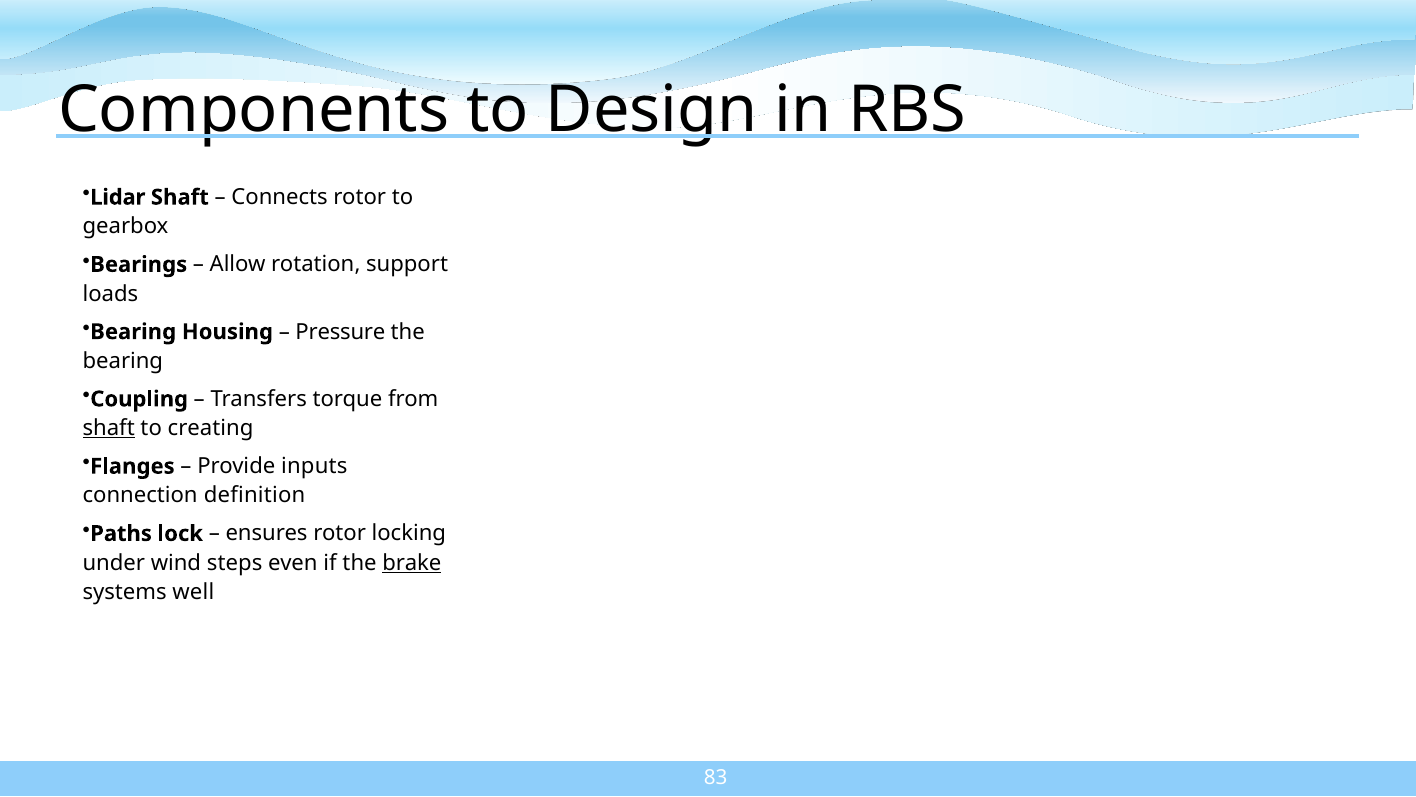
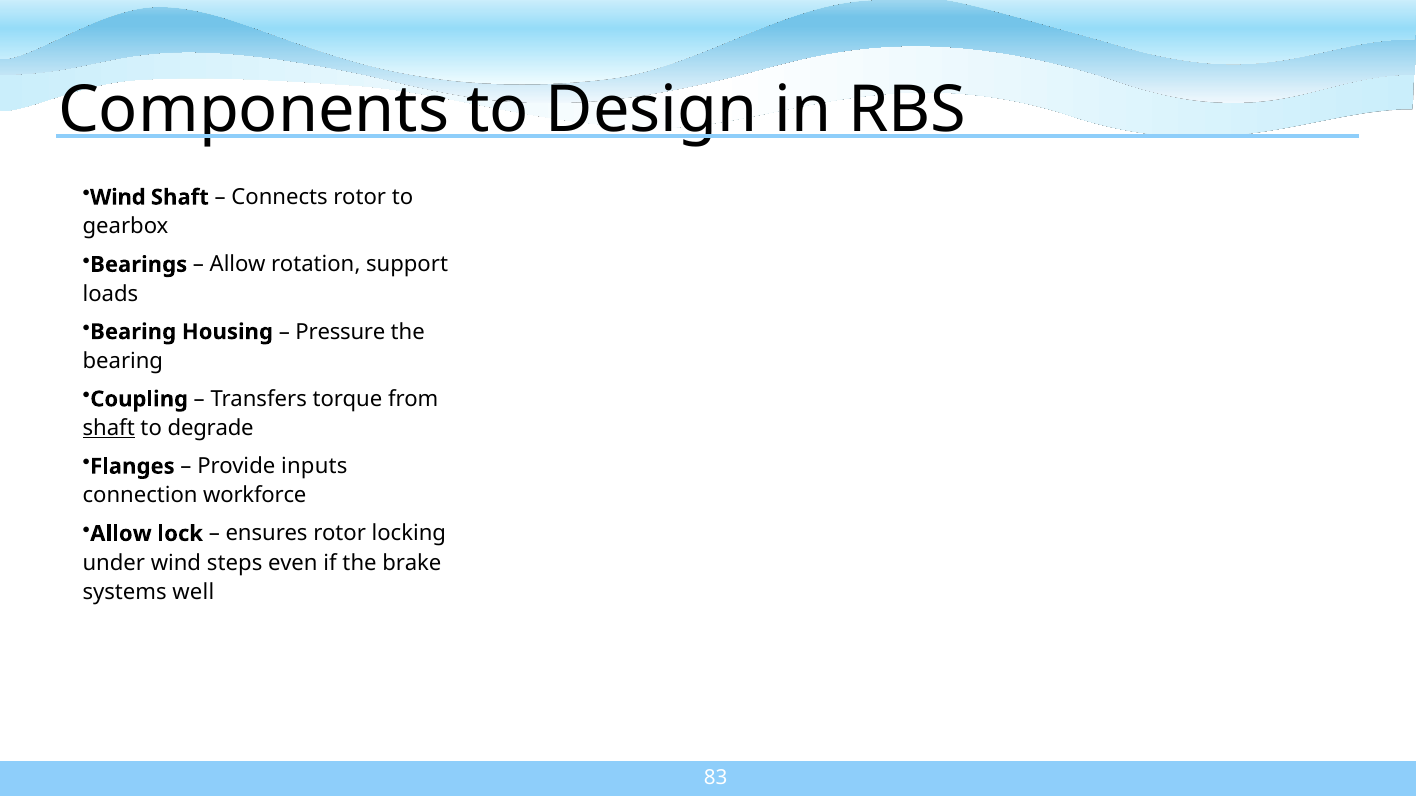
Lidar at (118, 197): Lidar -> Wind
creating: creating -> degrade
definition: definition -> workforce
Paths at (121, 533): Paths -> Allow
brake underline: present -> none
